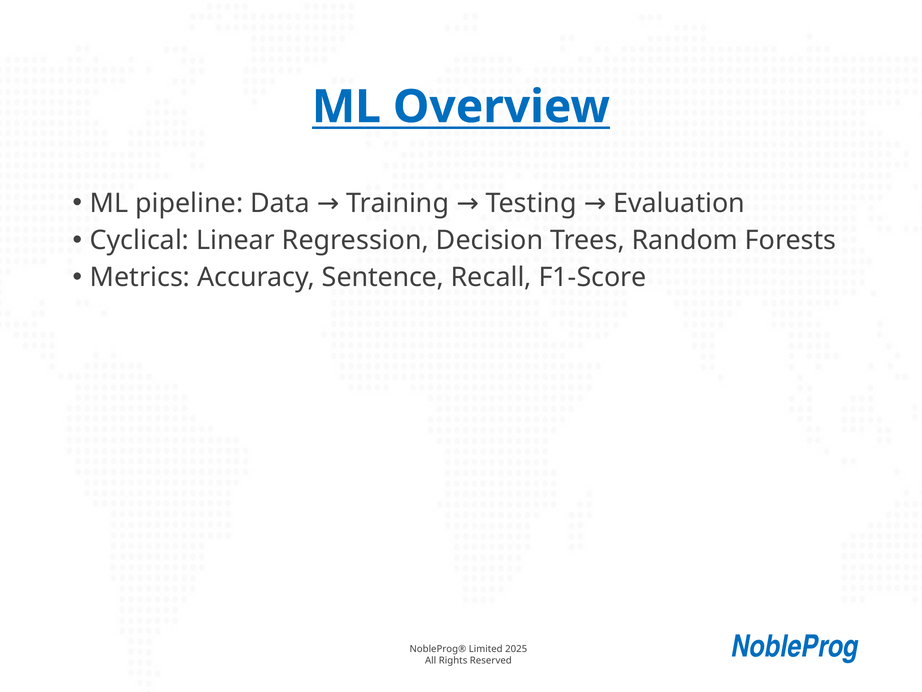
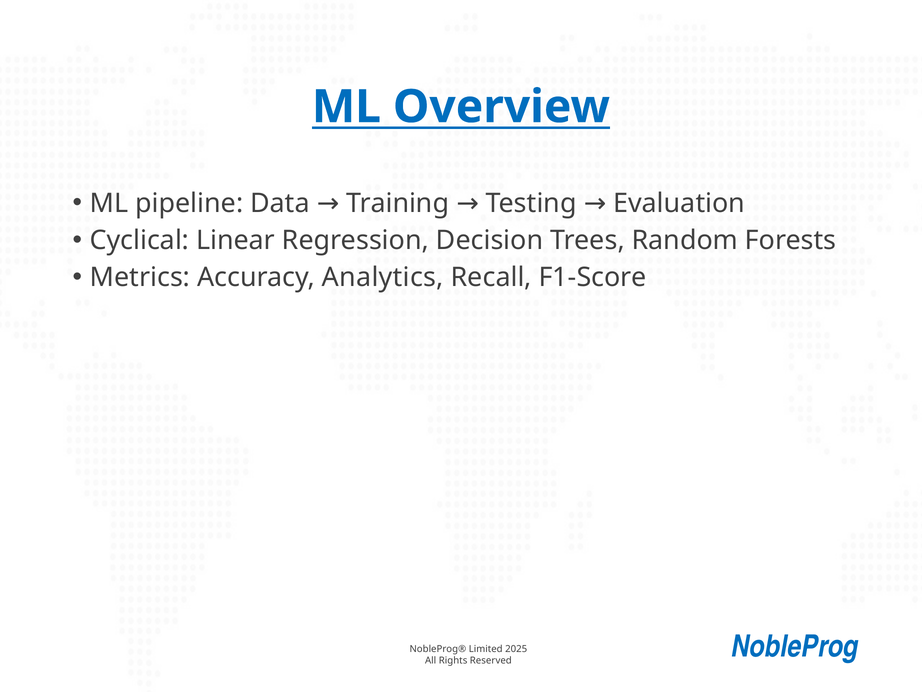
Sentence: Sentence -> Analytics
